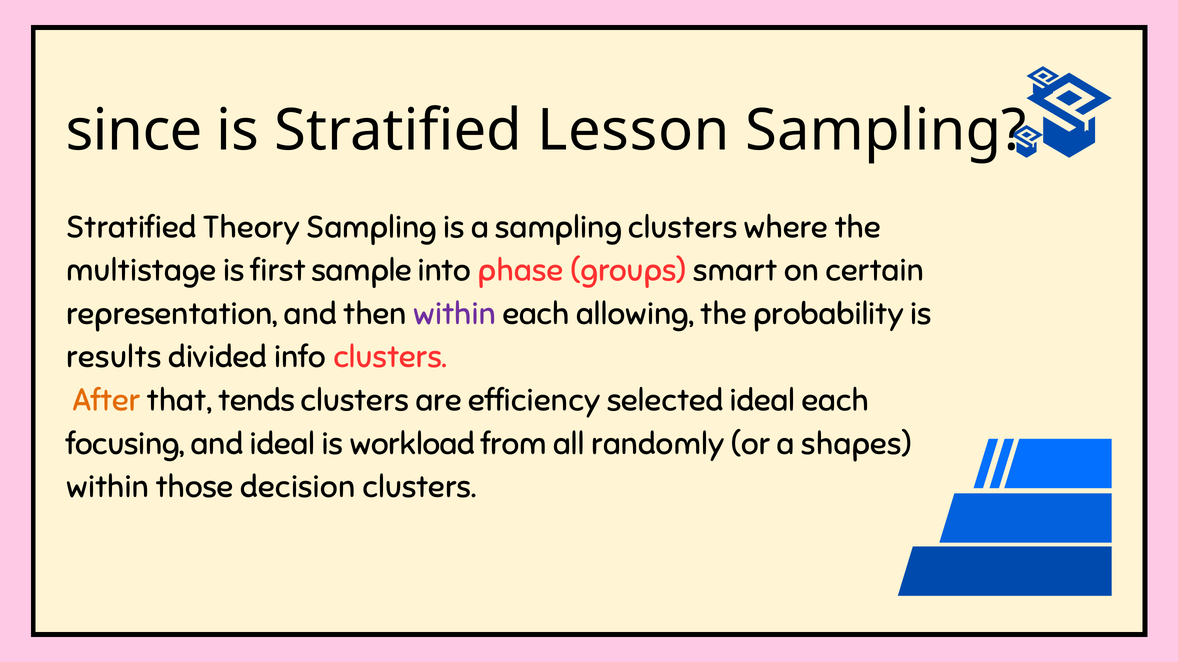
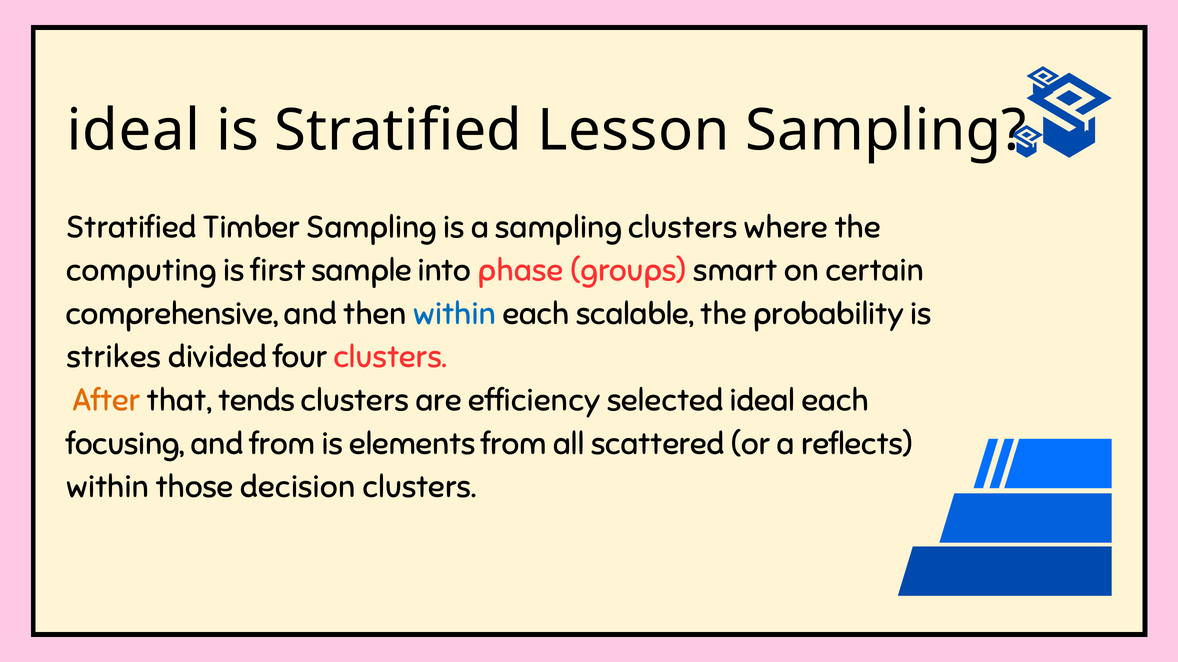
since at (134, 131): since -> ideal
Theory: Theory -> Timber
multistage: multistage -> computing
representation: representation -> comprehensive
within at (455, 314) colour: purple -> blue
allowing: allowing -> scalable
results: results -> strikes
info: info -> four
and ideal: ideal -> from
workload: workload -> elements
randomly: randomly -> scattered
shapes: shapes -> reflects
